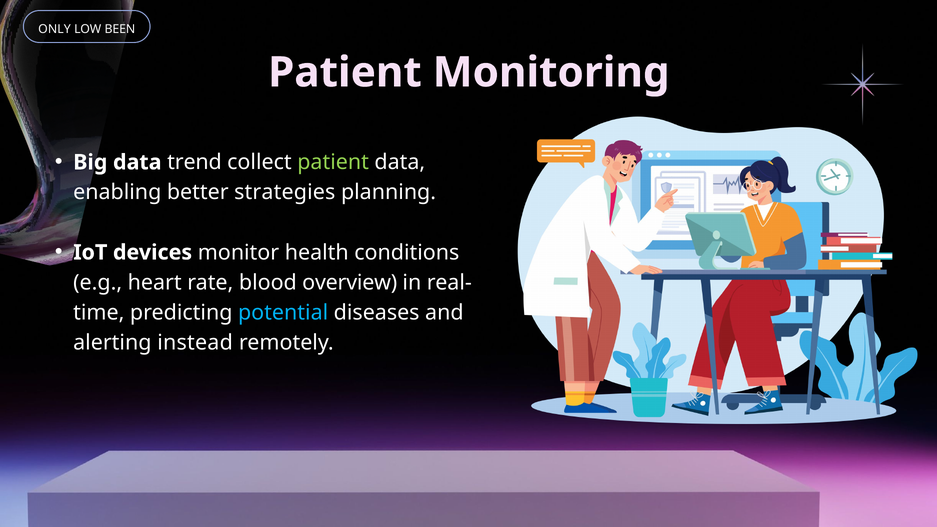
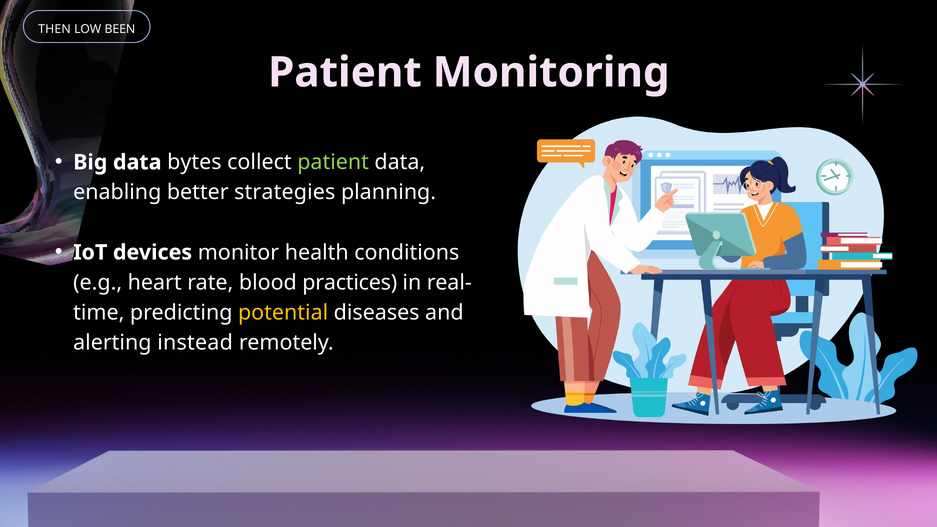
ONLY: ONLY -> THEN
trend: trend -> bytes
overview: overview -> practices
potential colour: light blue -> yellow
